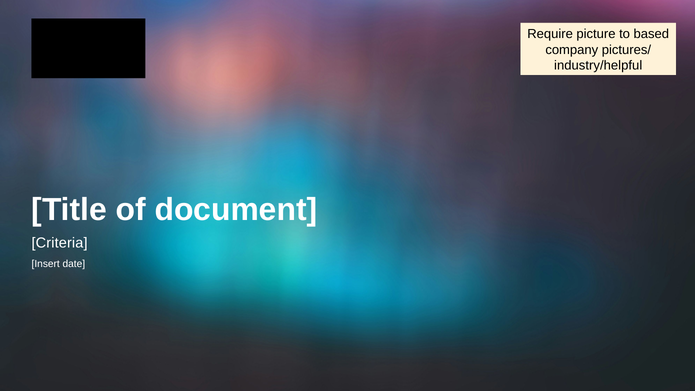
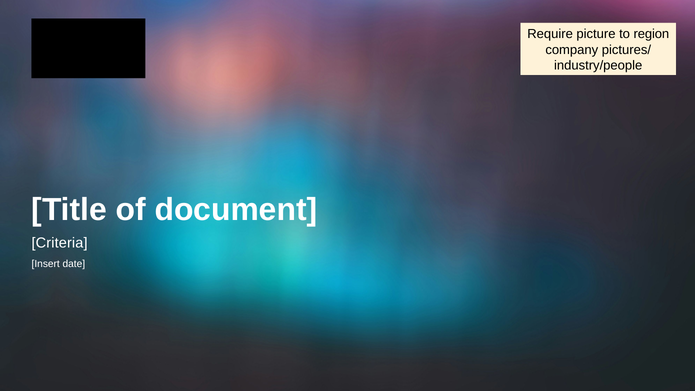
based: based -> region
industry/helpful: industry/helpful -> industry/people
